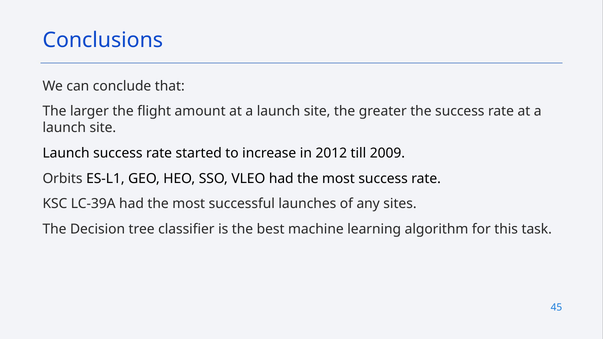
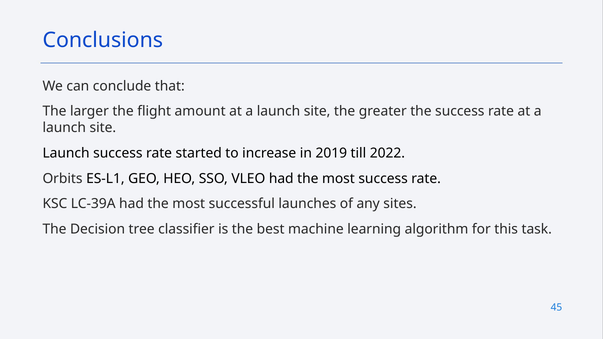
2012: 2012 -> 2019
2009: 2009 -> 2022
